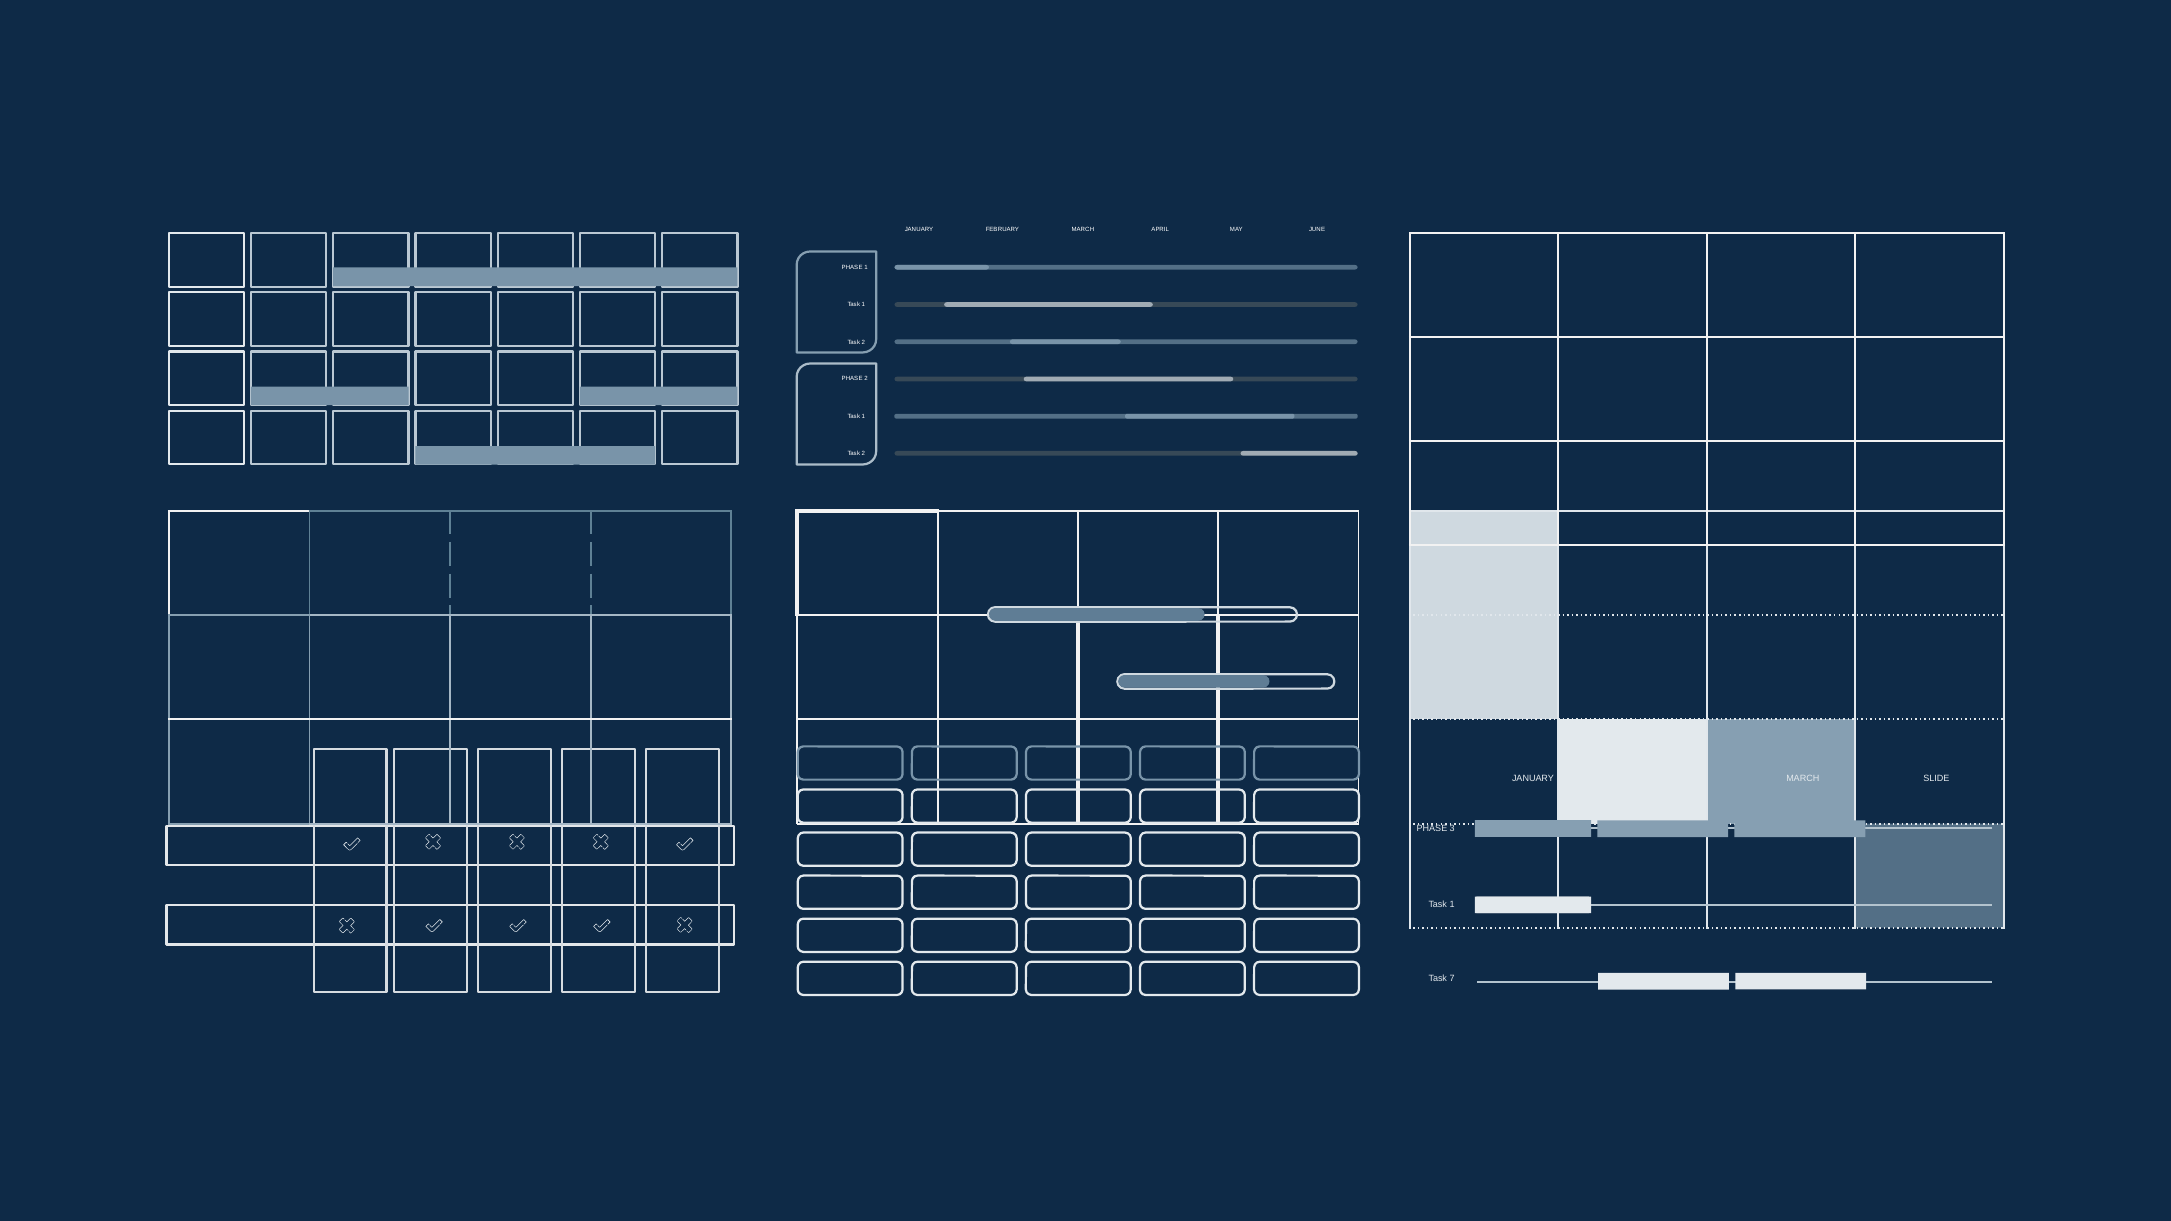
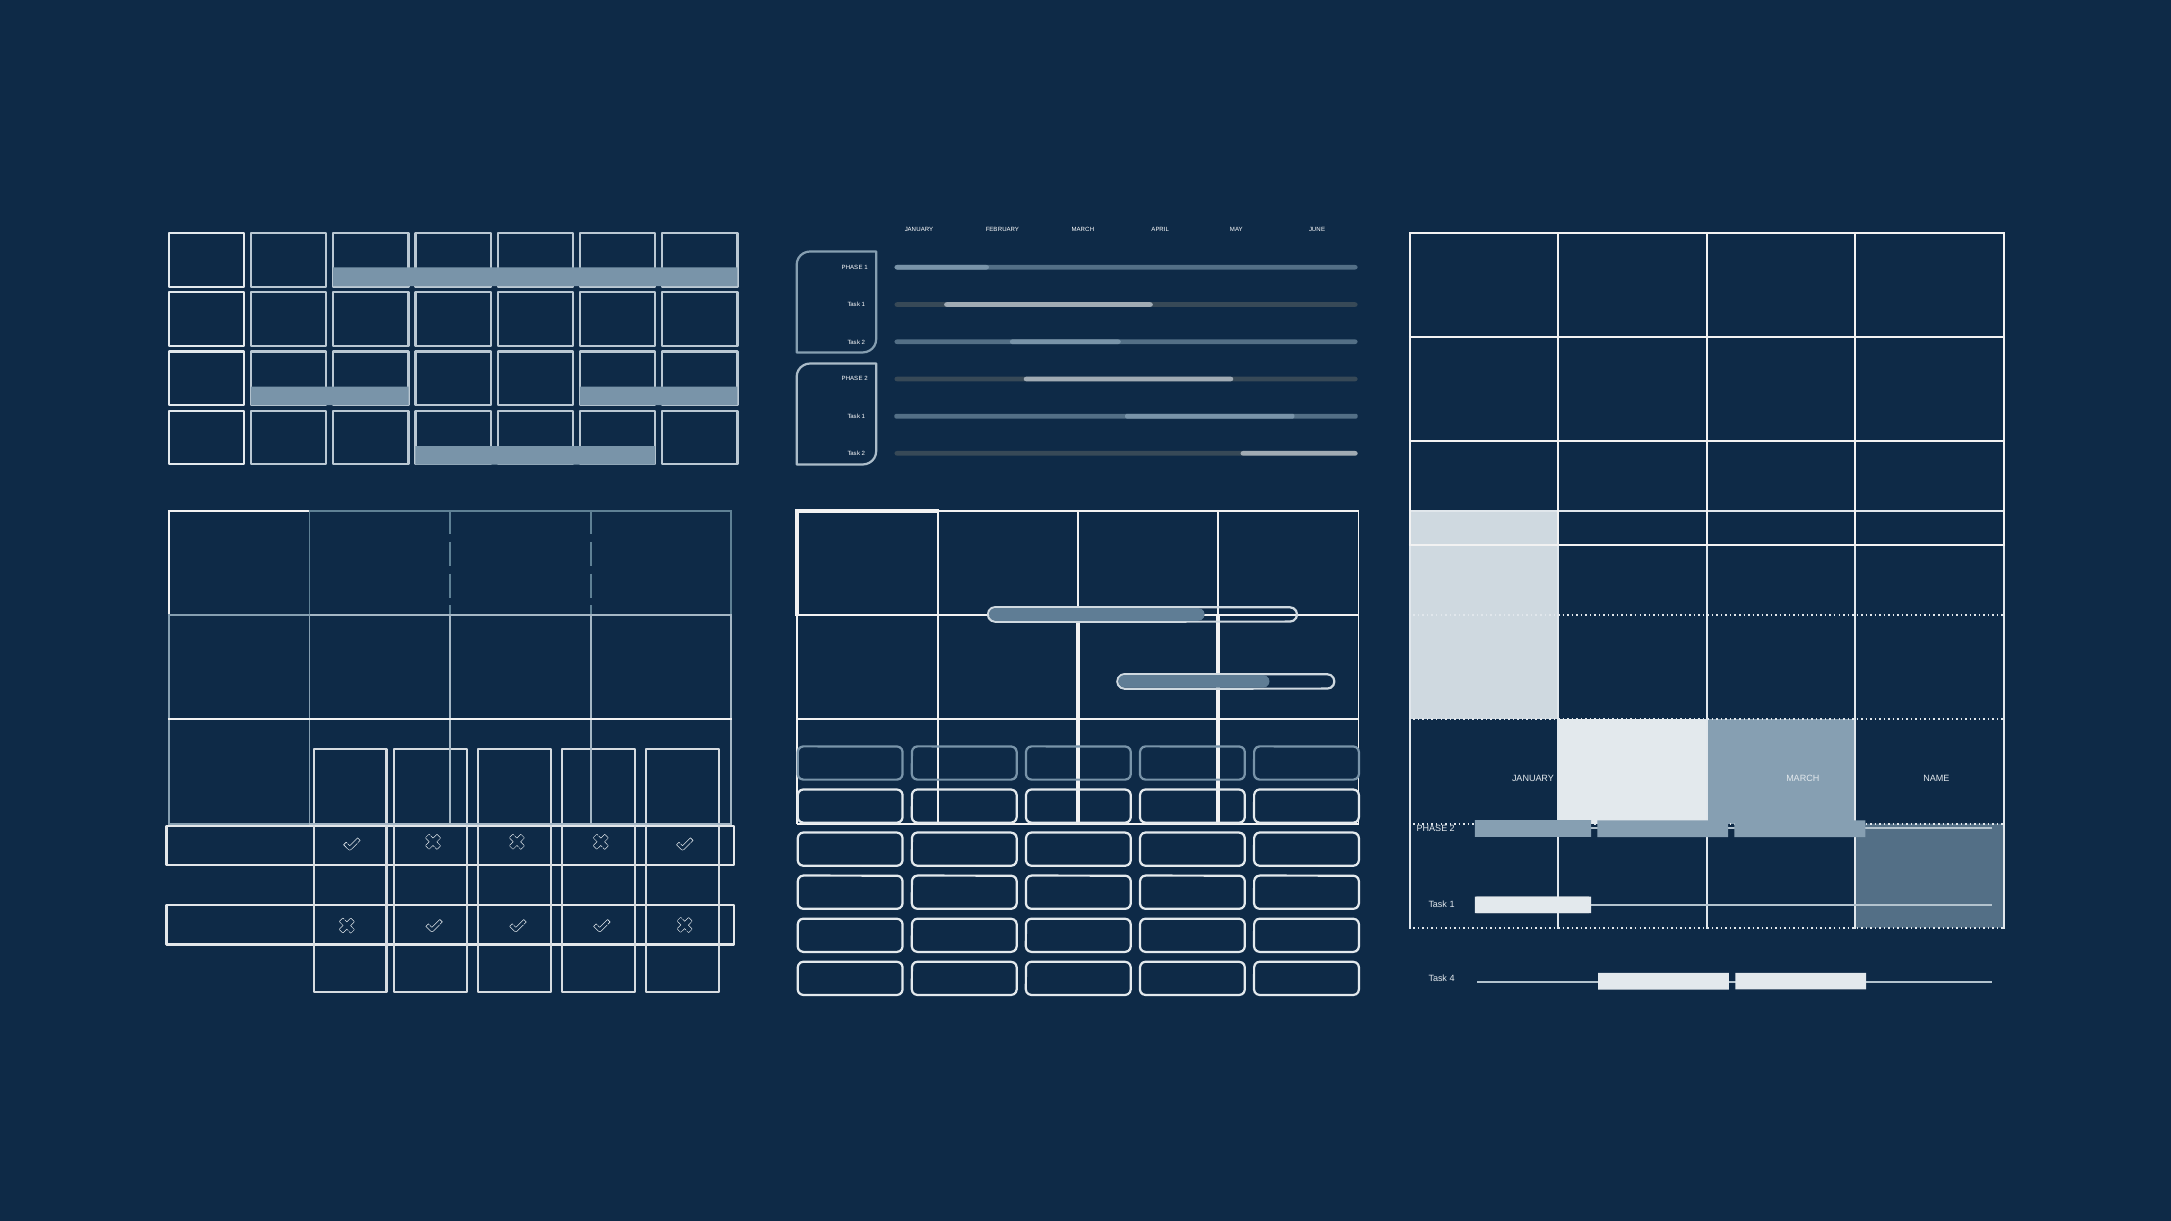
SLIDE: SLIDE -> NAME
3 at (1452, 829): 3 -> 2
7: 7 -> 4
